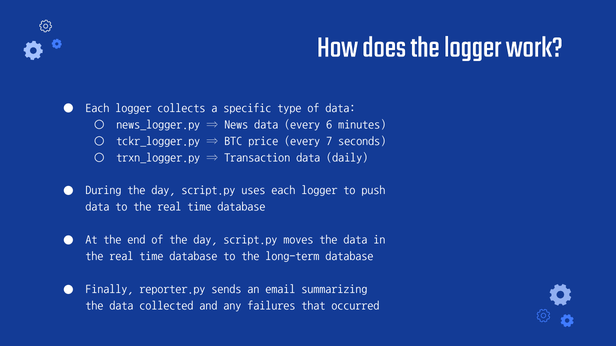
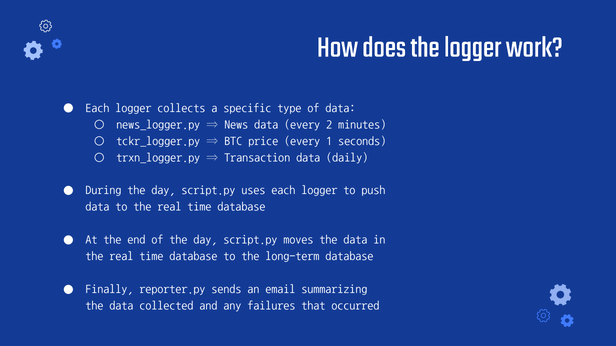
6: 6 -> 2
7: 7 -> 1
